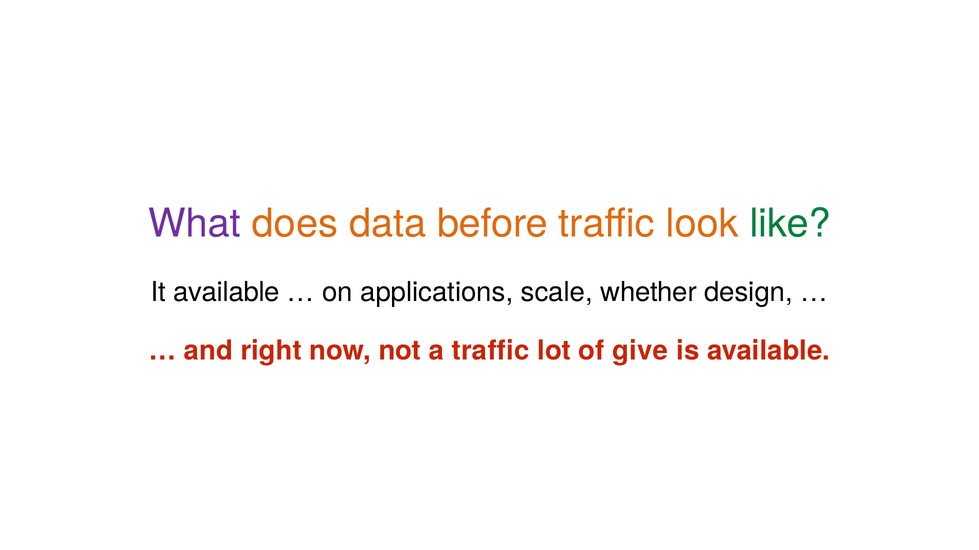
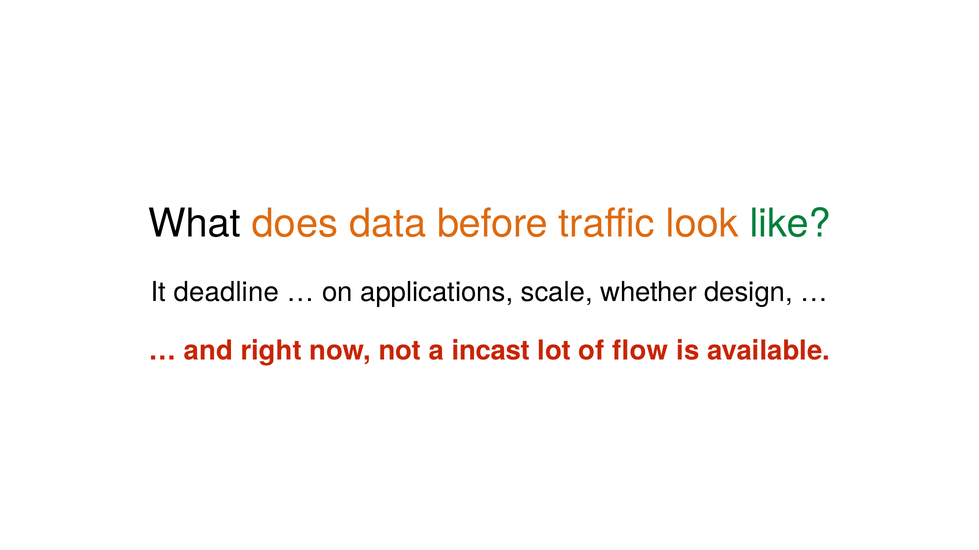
What colour: purple -> black
It available: available -> deadline
a traffic: traffic -> incast
give: give -> flow
